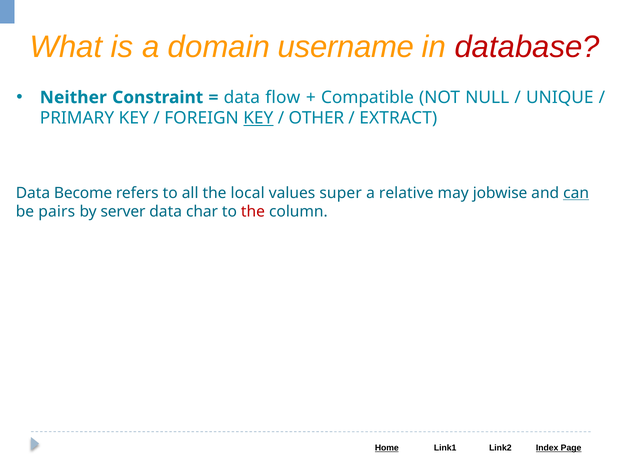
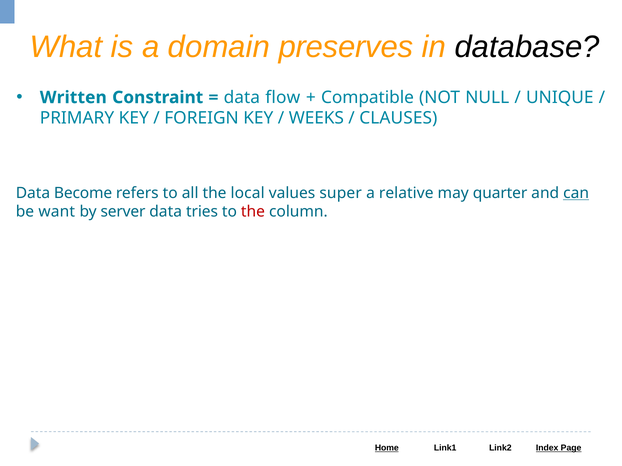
username: username -> preserves
database colour: red -> black
Neither: Neither -> Written
KEY at (258, 118) underline: present -> none
OTHER: OTHER -> WEEKS
EXTRACT: EXTRACT -> CLAUSES
jobwise: jobwise -> quarter
pairs: pairs -> want
char: char -> tries
